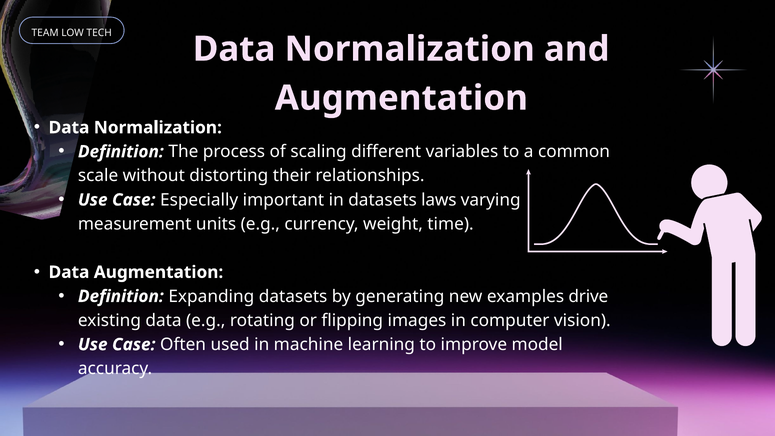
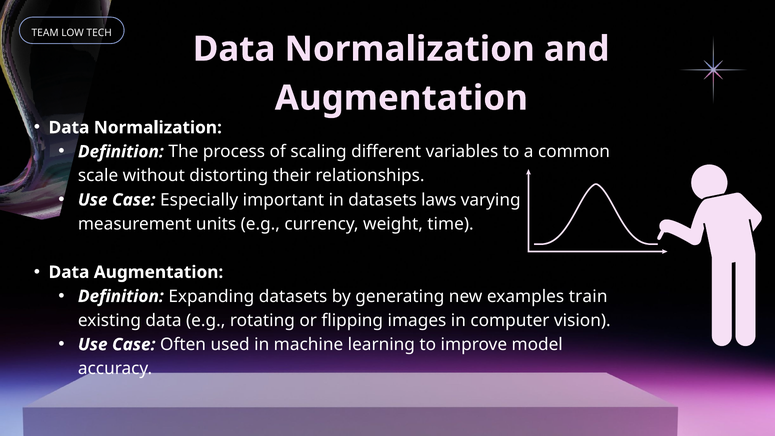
drive: drive -> train
